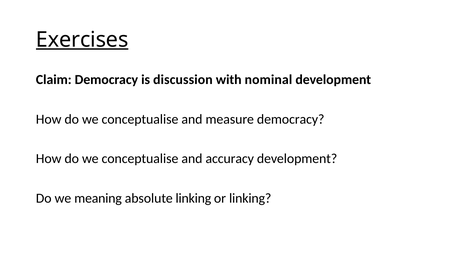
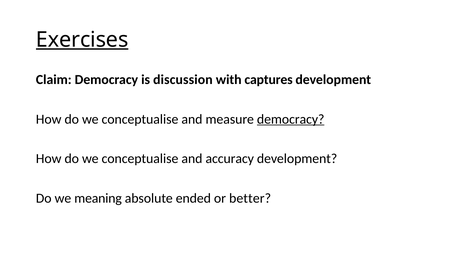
nominal: nominal -> captures
democracy at (291, 119) underline: none -> present
absolute linking: linking -> ended
or linking: linking -> better
